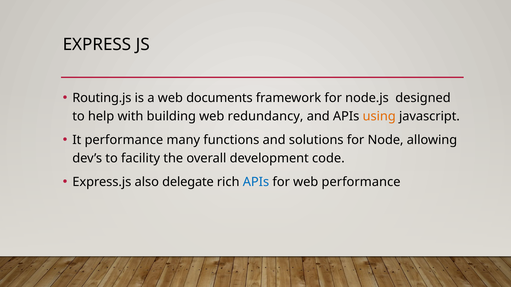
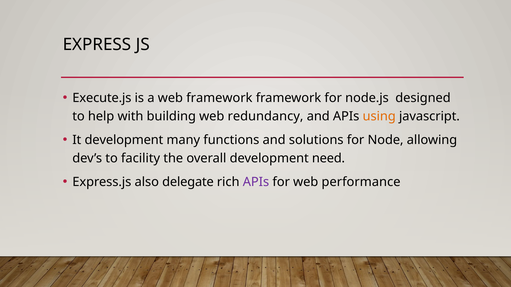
Routing.js: Routing.js -> Execute.js
web documents: documents -> framework
It performance: performance -> development
code: code -> need
APIs at (256, 182) colour: blue -> purple
